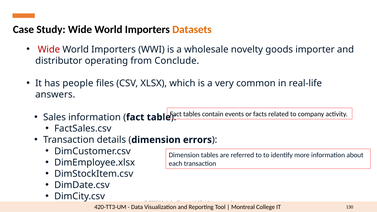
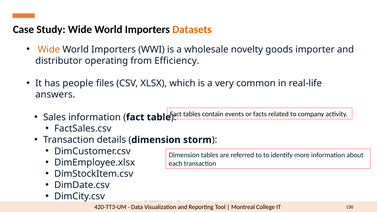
Wide at (49, 49) colour: red -> orange
Conclude: Conclude -> Efficiency
errors: errors -> storm
